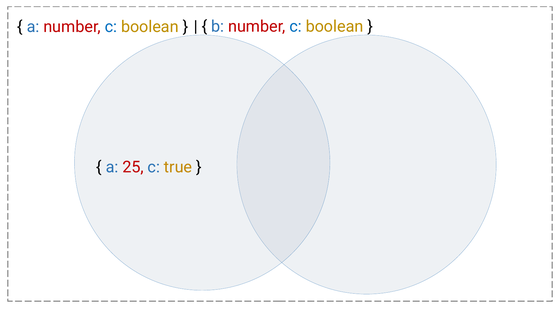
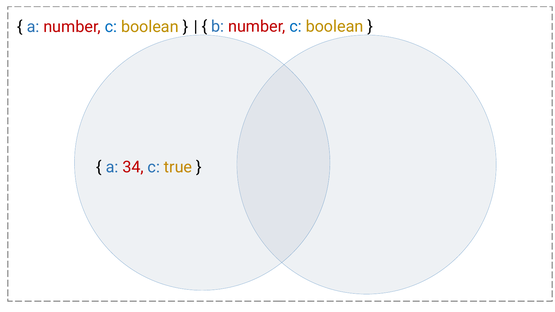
25: 25 -> 34
